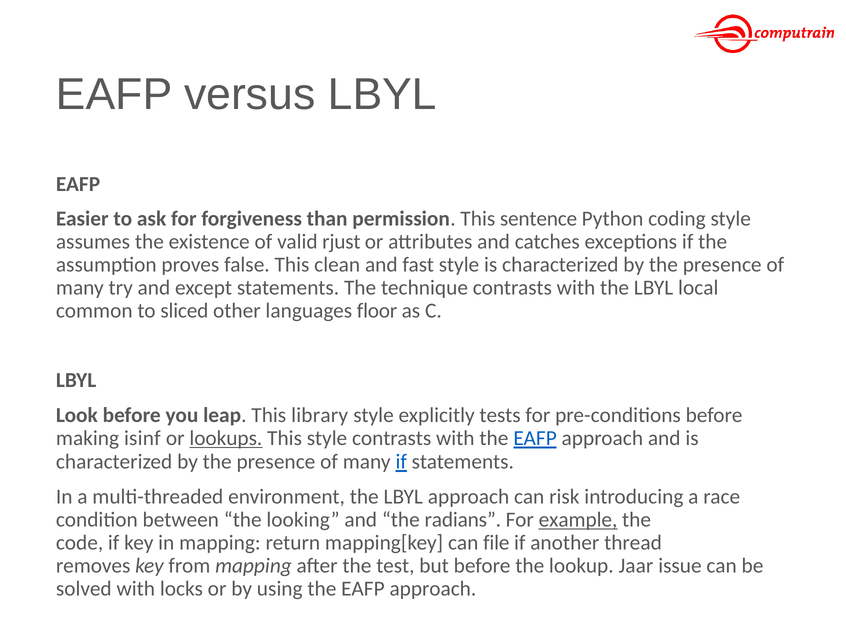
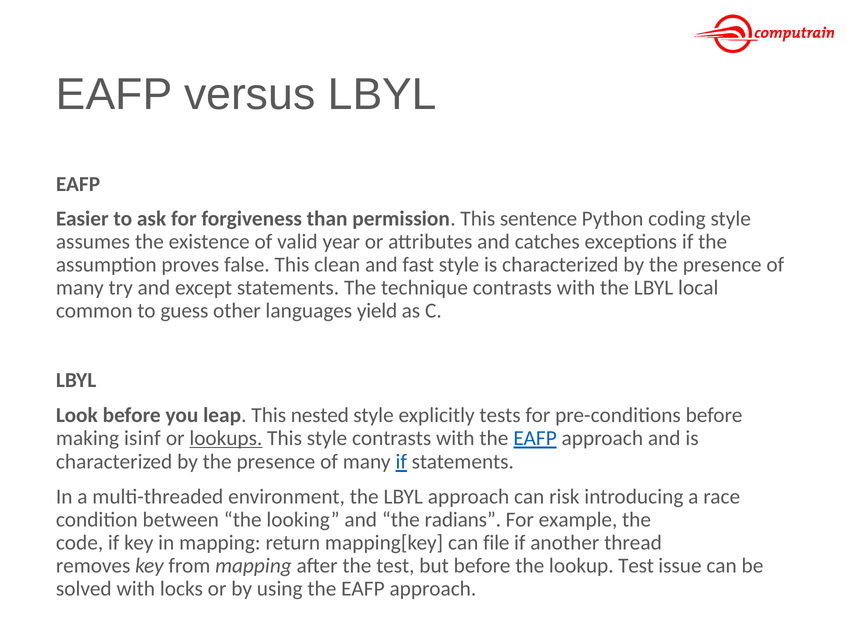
rjust: rjust -> year
sliced: sliced -> guess
floor: floor -> yield
library: library -> nested
example underline: present -> none
lookup Jaar: Jaar -> Test
